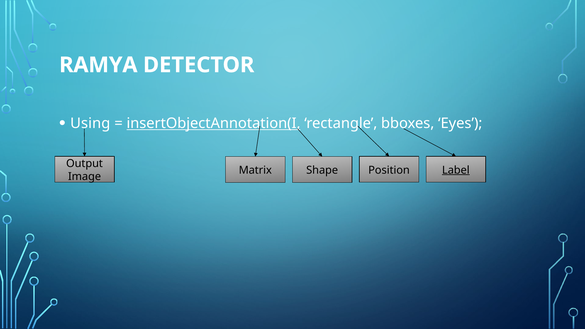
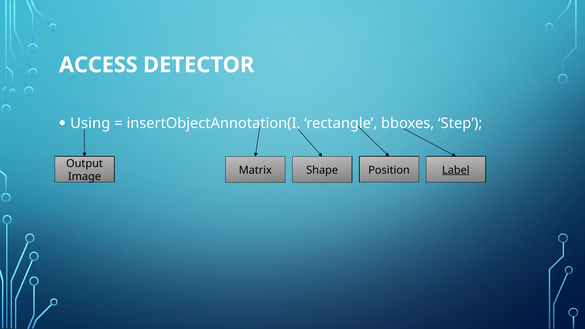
RAMYA: RAMYA -> ACCESS
insertObjectAnnotation(I underline: present -> none
Eyes: Eyes -> Step
